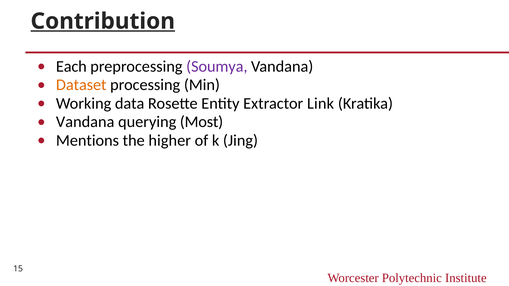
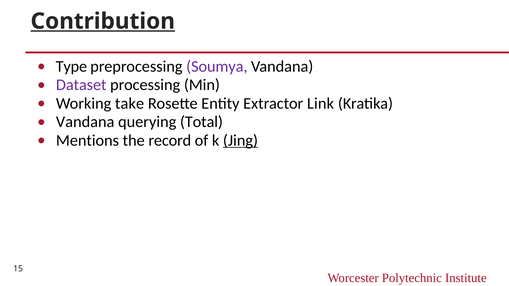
Each: Each -> Type
Dataset colour: orange -> purple
data: data -> take
Most: Most -> Total
higher: higher -> record
Jing underline: none -> present
